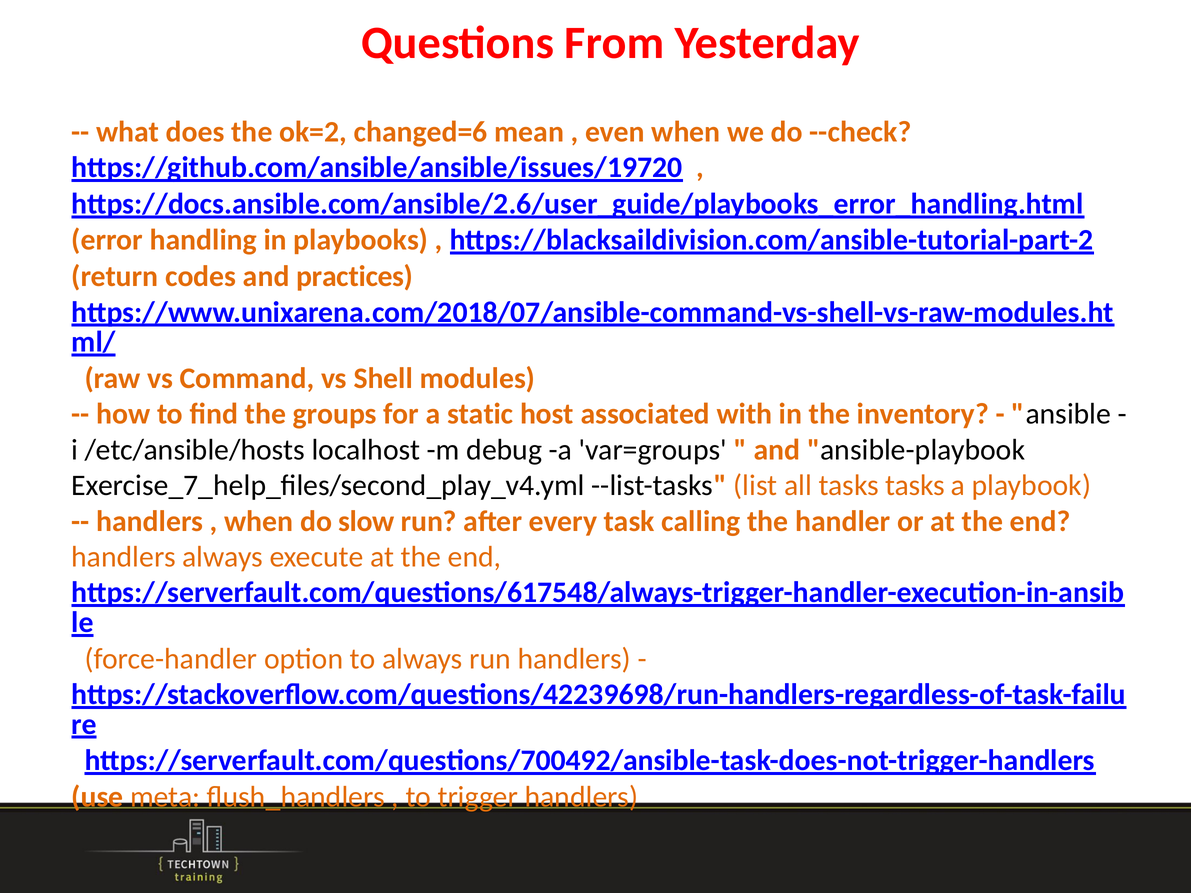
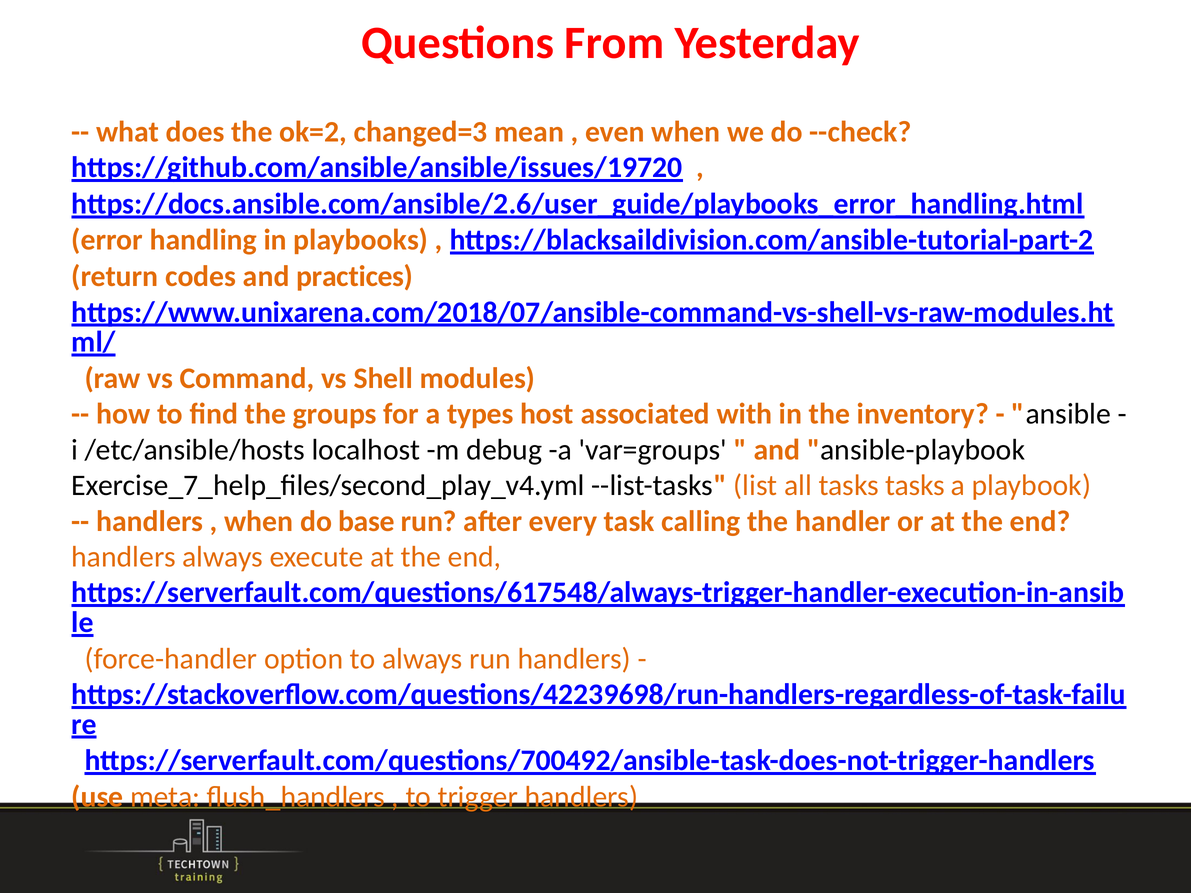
changed=6: changed=6 -> changed=3
static: static -> types
slow: slow -> base
